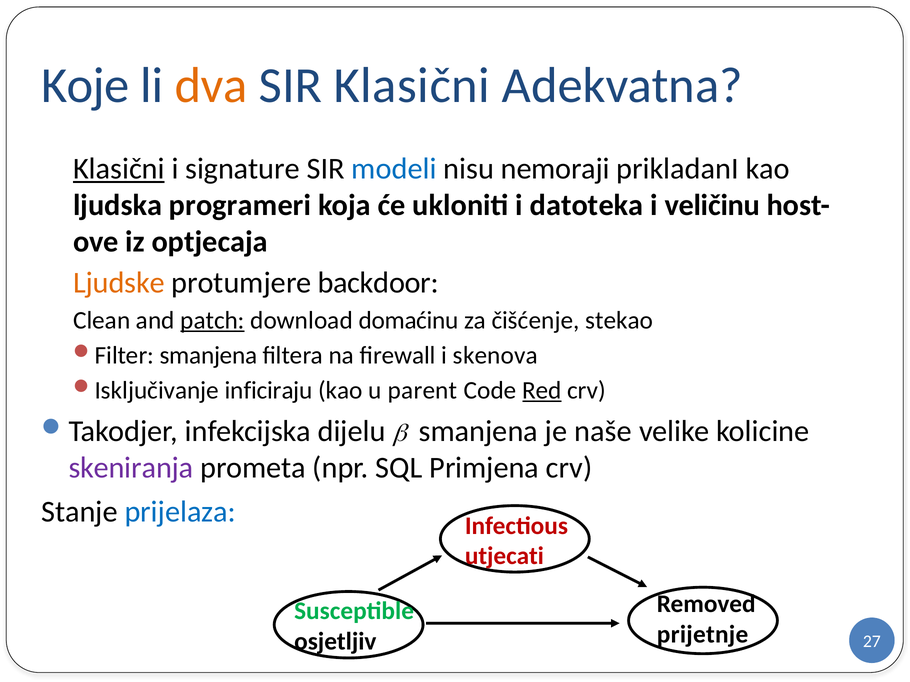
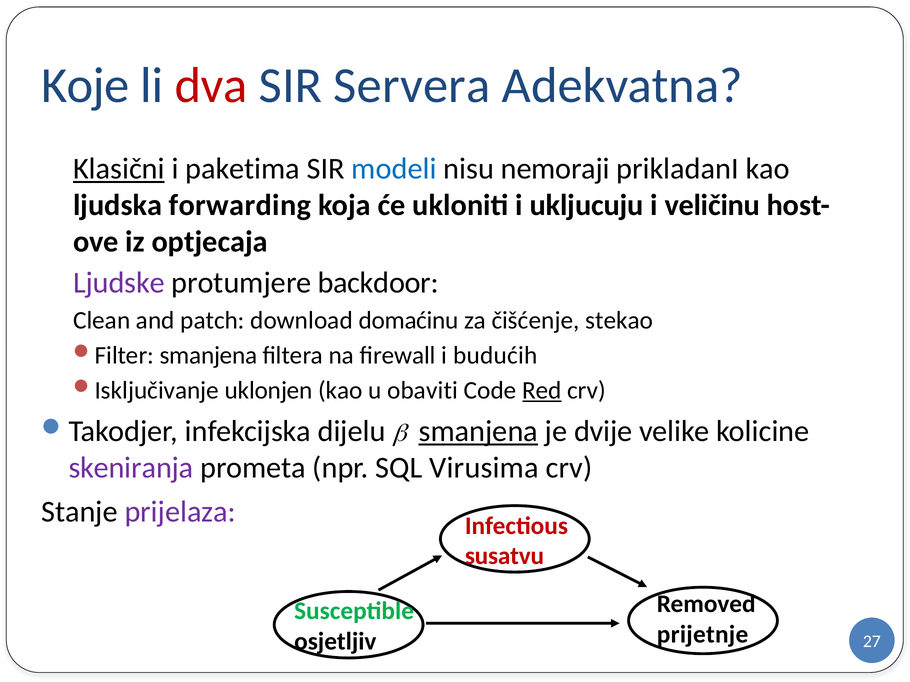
dva colour: orange -> red
SIR Klasični: Klasični -> Servera
signature: signature -> paketima
programeri: programeri -> forwarding
datoteka: datoteka -> ukljucuju
Ljudske colour: orange -> purple
patch underline: present -> none
skenova: skenova -> budućih
inficiraju: inficiraju -> uklonjen
parent: parent -> obaviti
smanjena at (478, 432) underline: none -> present
naše: naše -> dvije
Primjena: Primjena -> Virusima
prijelaza colour: blue -> purple
utjecati: utjecati -> susatvu
